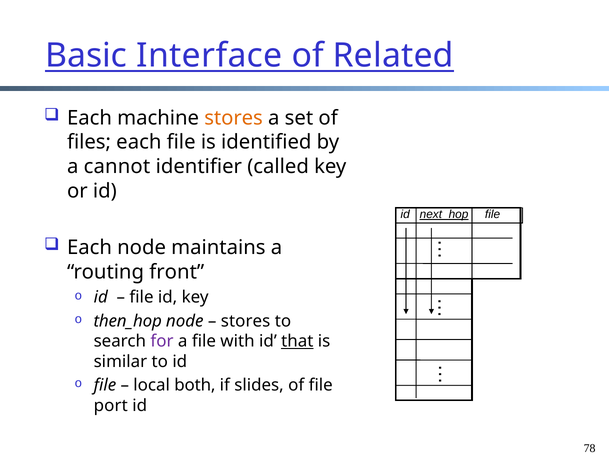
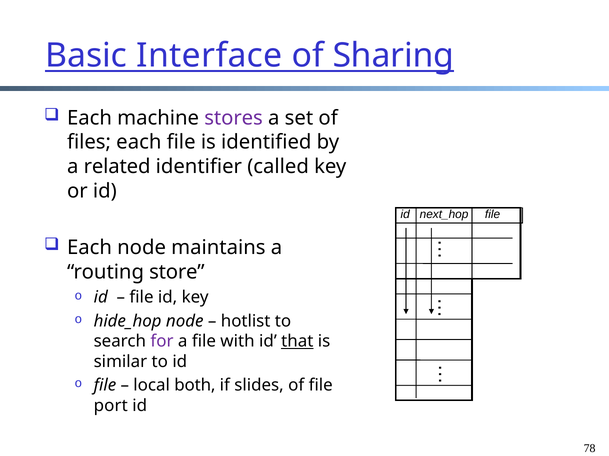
Related: Related -> Sharing
stores at (234, 118) colour: orange -> purple
cannot: cannot -> related
next_hop underline: present -> none
front: front -> store
then_hop: then_hop -> hide_hop
stores at (246, 322): stores -> hotlist
